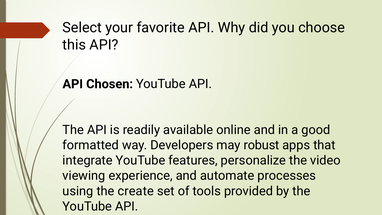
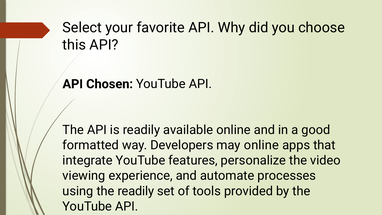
may robust: robust -> online
the create: create -> readily
